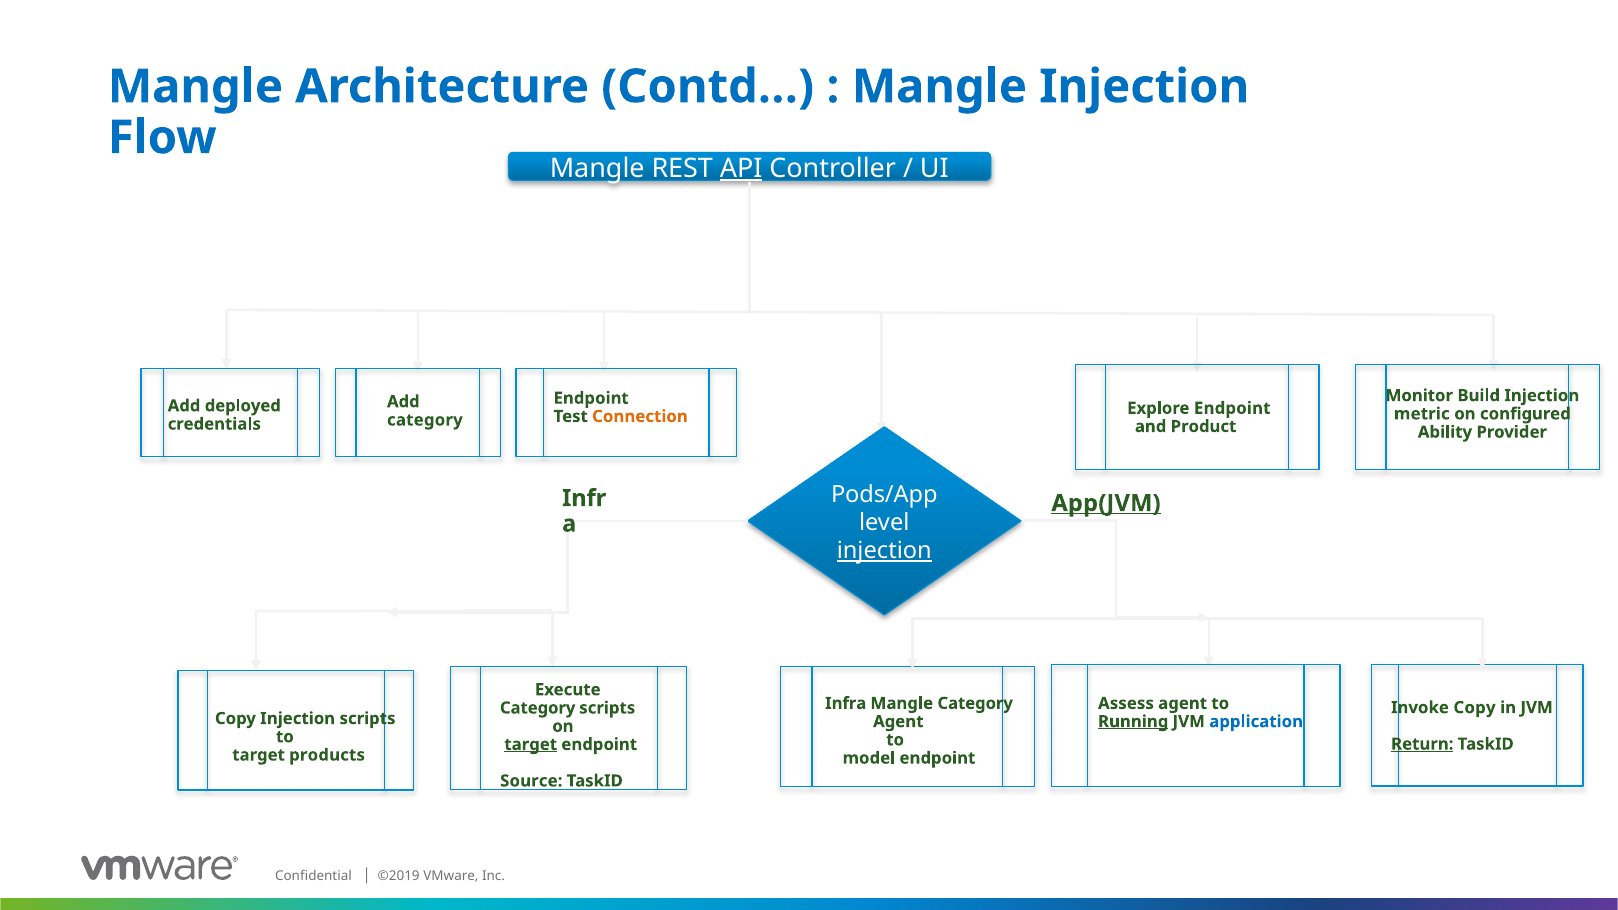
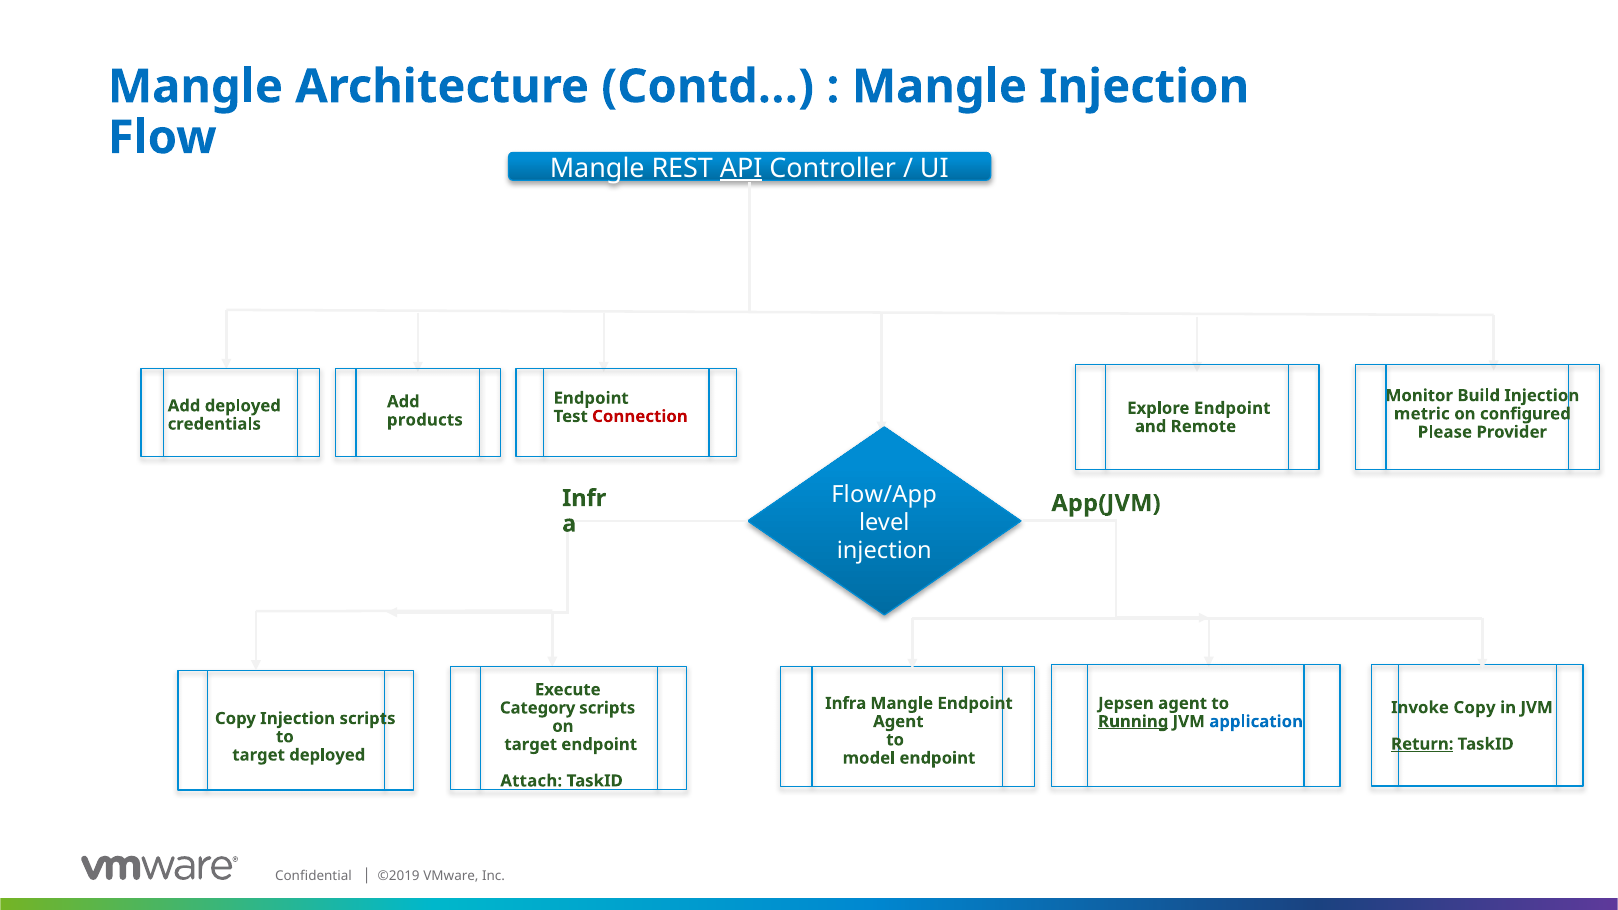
Connection colour: orange -> red
category at (425, 420): category -> products
Product: Product -> Remote
Ability: Ability -> Please
Pods/App: Pods/App -> Flow/App
App(JVM underline: present -> none
injection at (884, 551) underline: present -> none
Mangle Category: Category -> Endpoint
Assess: Assess -> Jepsen
target at (531, 745) underline: present -> none
target products: products -> deployed
Source: Source -> Attach
